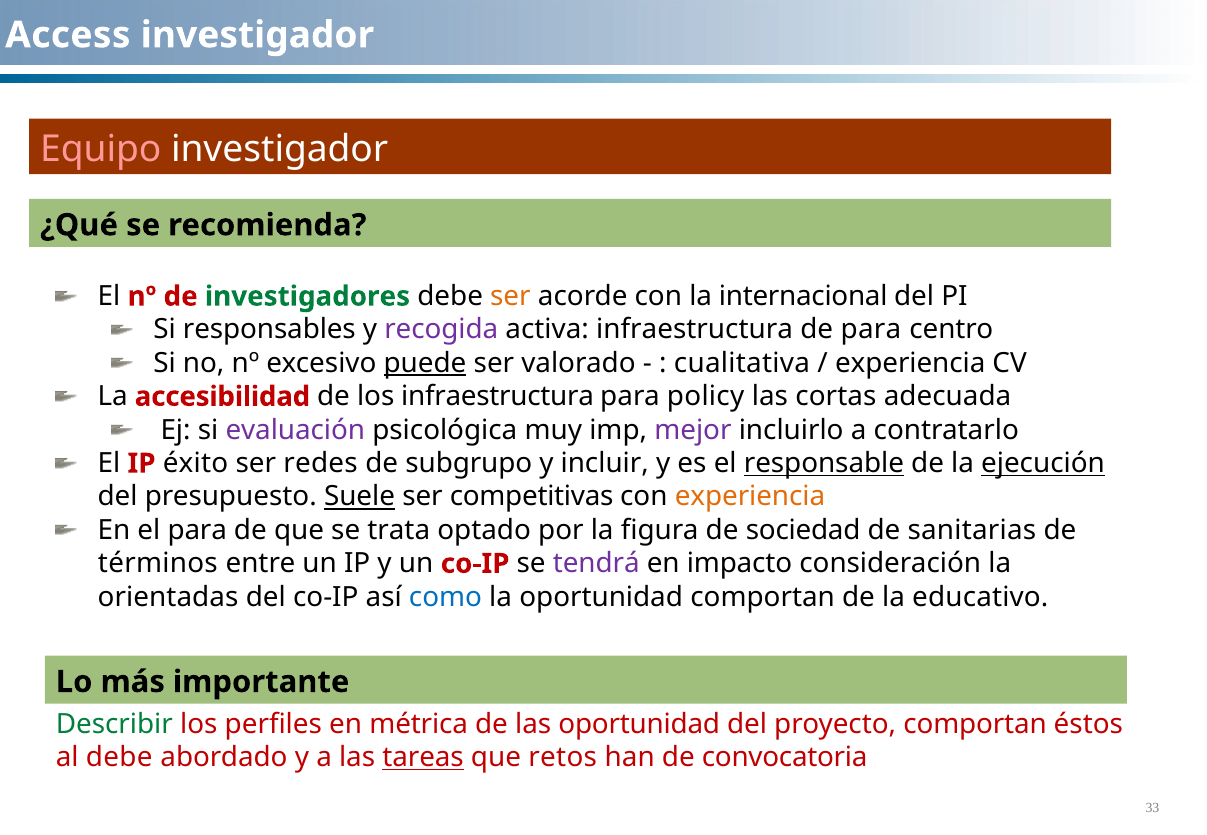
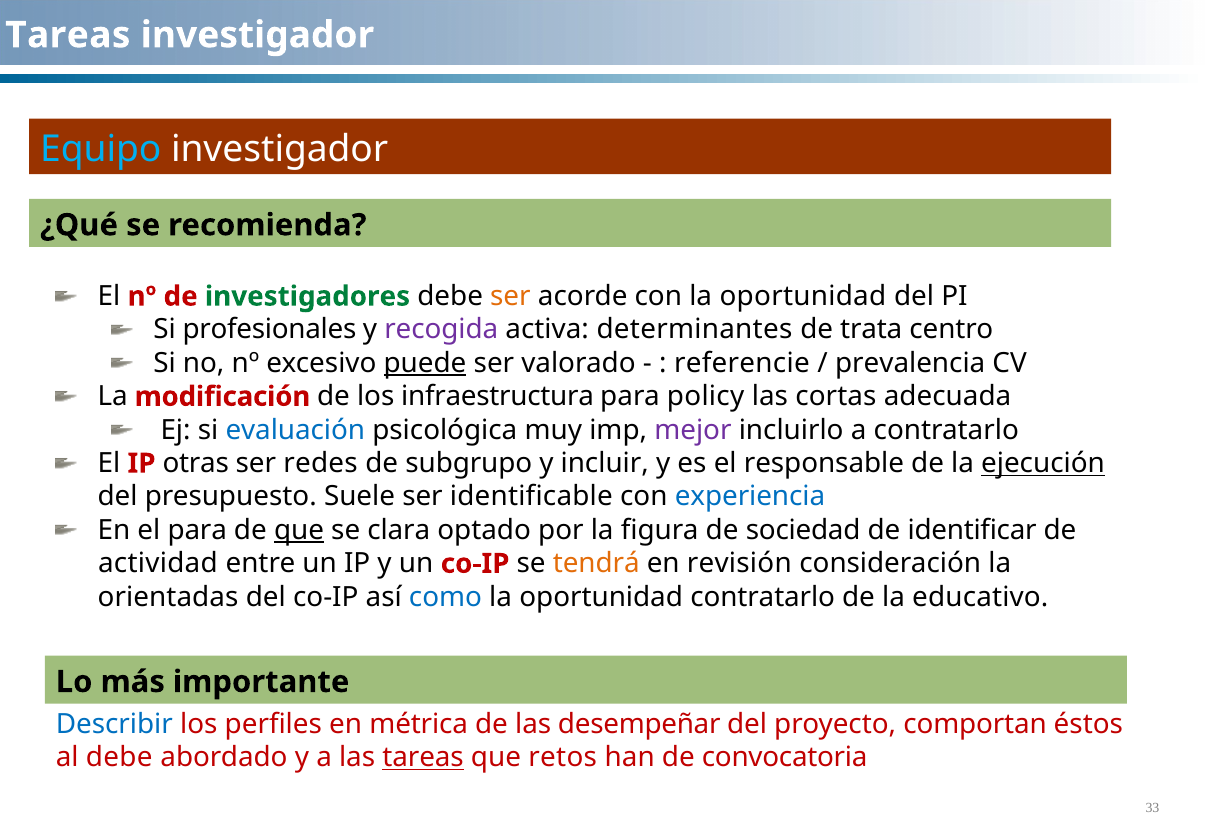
Access at (68, 35): Access -> Tareas
Equipo colour: pink -> light blue
con la internacional: internacional -> oportunidad
responsables: responsables -> profesionales
activa infraestructura: infraestructura -> determinantes
de para: para -> trata
cualitativa: cualitativa -> referencie
experiencia at (910, 363): experiencia -> prevalencia
accesibilidad: accesibilidad -> modificación
evaluación colour: purple -> blue
éxito: éxito -> otras
responsable underline: present -> none
Suele underline: present -> none
competitivas: competitivas -> identificable
experiencia at (750, 497) colour: orange -> blue
que at (299, 531) underline: none -> present
trata: trata -> clara
sanitarias: sanitarias -> identificar
términos: términos -> actividad
tendrá colour: purple -> orange
impacto: impacto -> revisión
oportunidad comportan: comportan -> contratarlo
Describir colour: green -> blue
las oportunidad: oportunidad -> desempeñar
